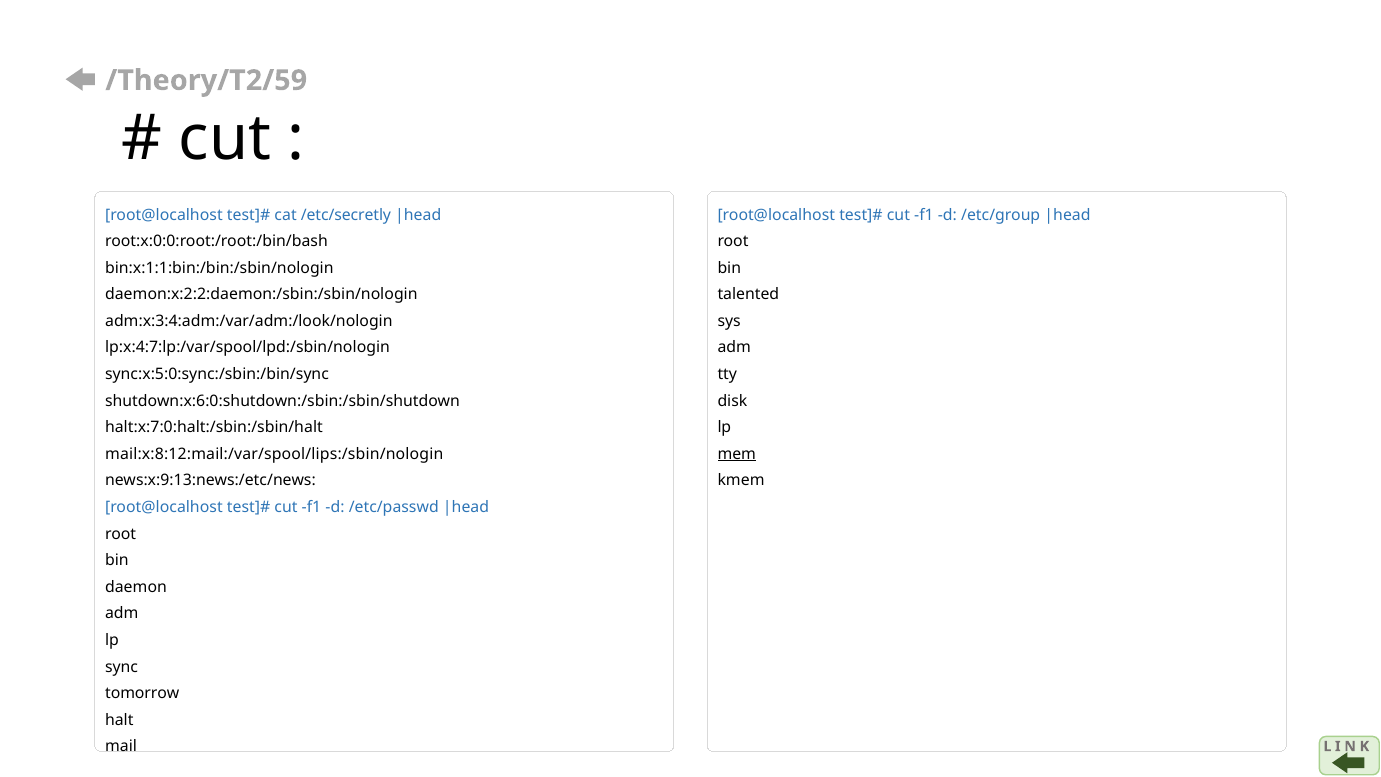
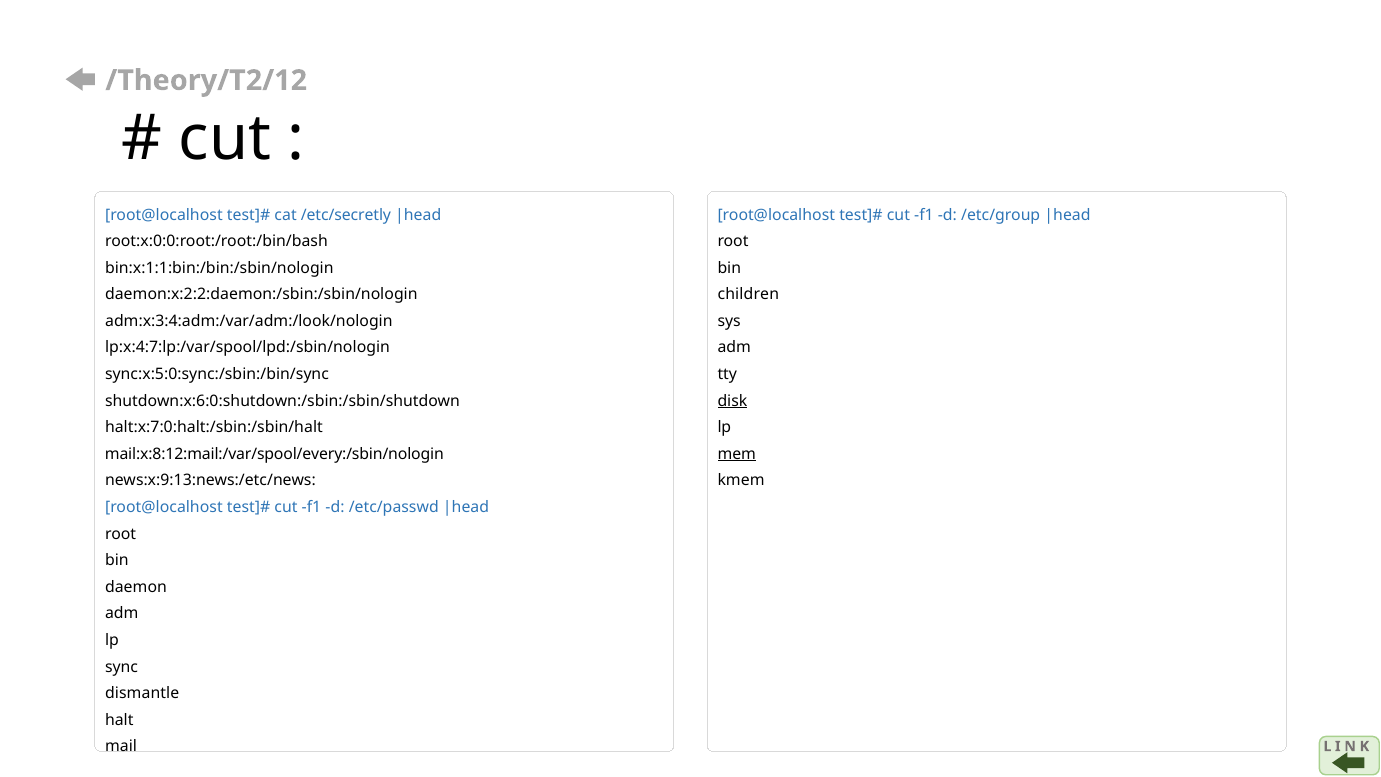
/Theory/T2/59: /Theory/T2/59 -> /Theory/T2/12
talented: talented -> children
disk underline: none -> present
mail:x:8:12:mail:/var/spool/lips:/sbin/nologin: mail:x:8:12:mail:/var/spool/lips:/sbin/nologin -> mail:x:8:12:mail:/var/spool/every:/sbin/nologin
tomorrow: tomorrow -> dismantle
